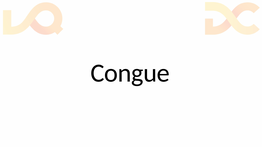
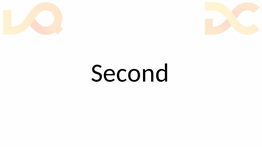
Congue: Congue -> Second
